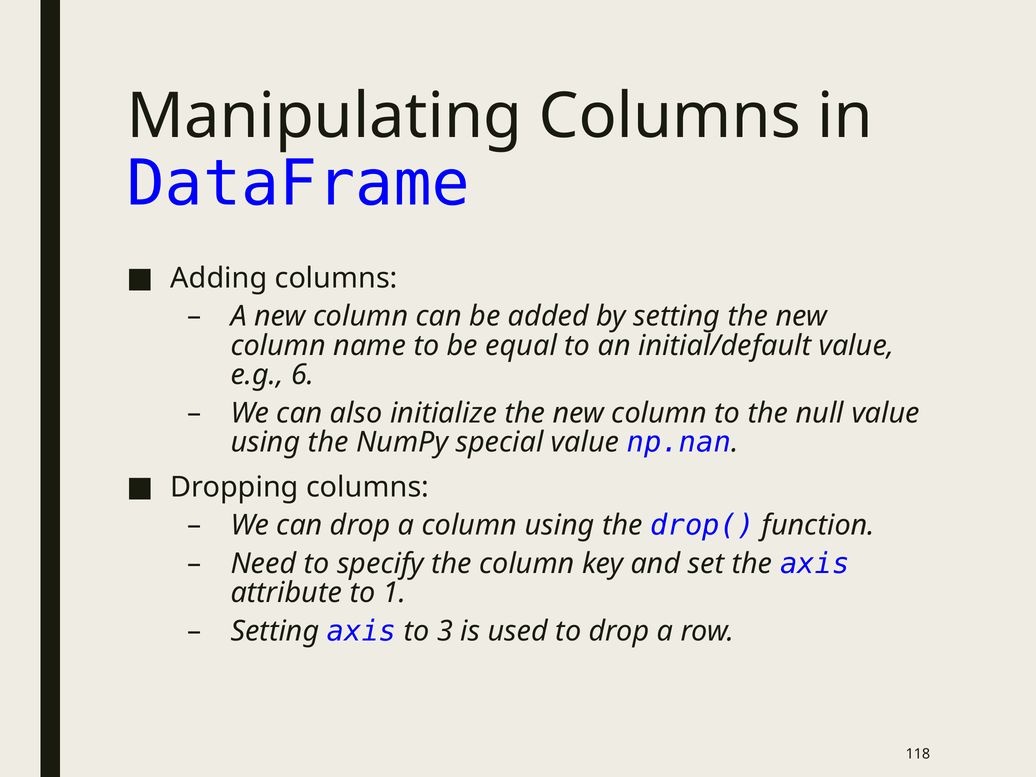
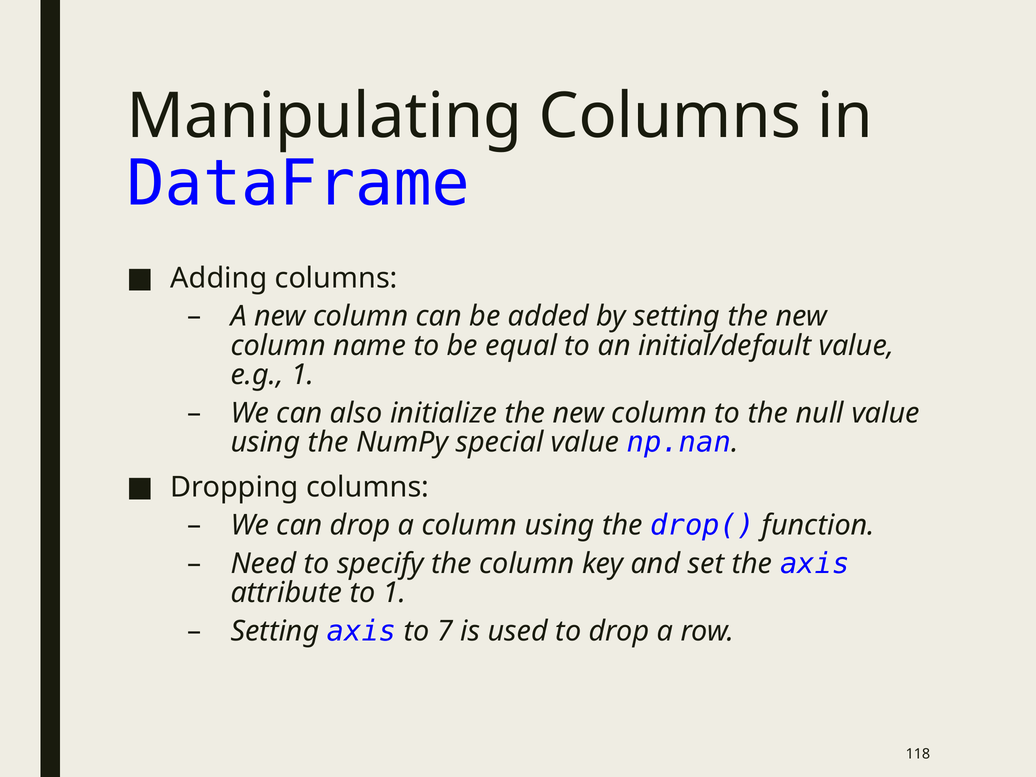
e.g 6: 6 -> 1
3: 3 -> 7
